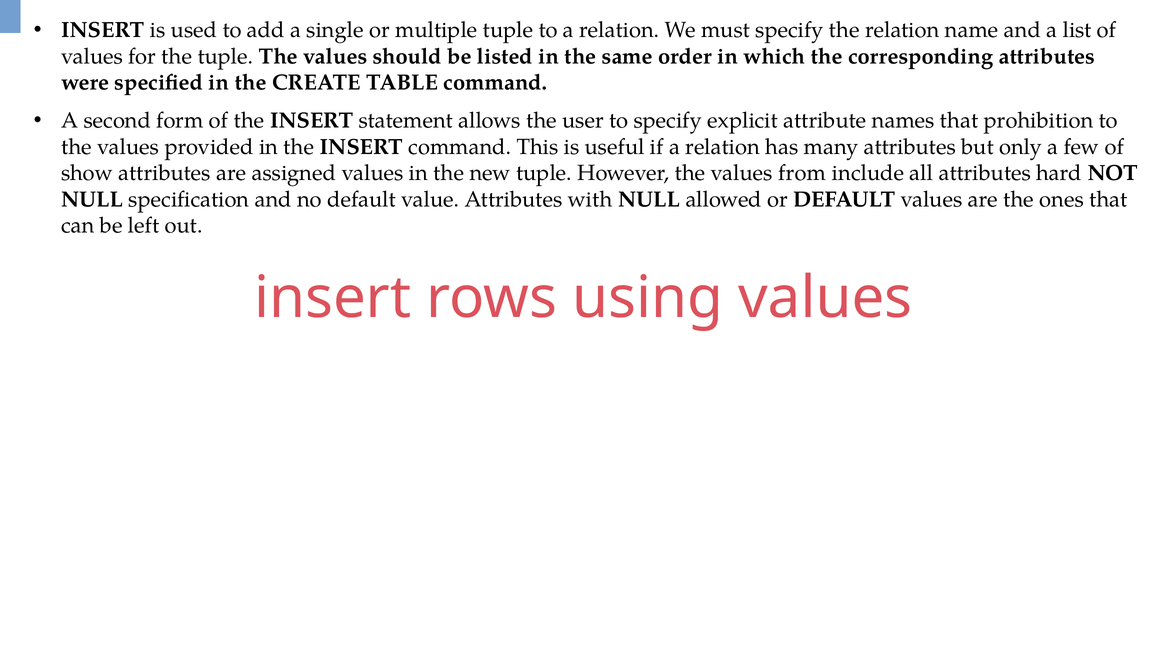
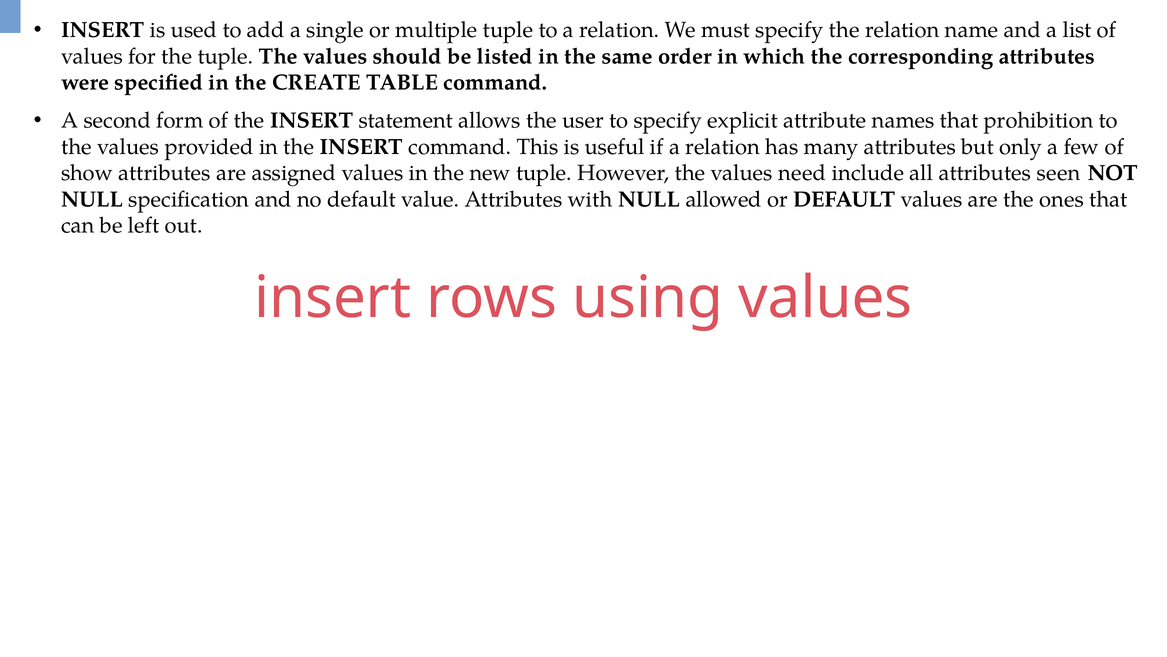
from: from -> need
hard: hard -> seen
